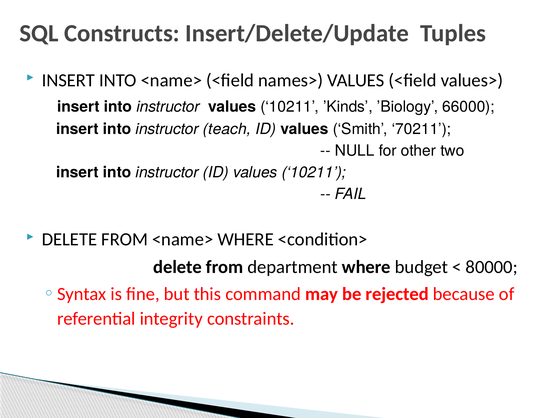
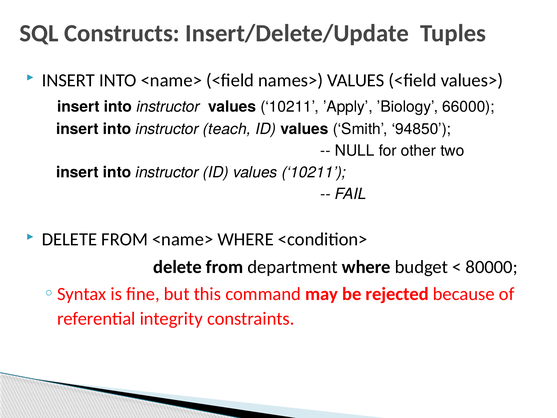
’Kinds: ’Kinds -> ’Apply
70211: 70211 -> 94850
